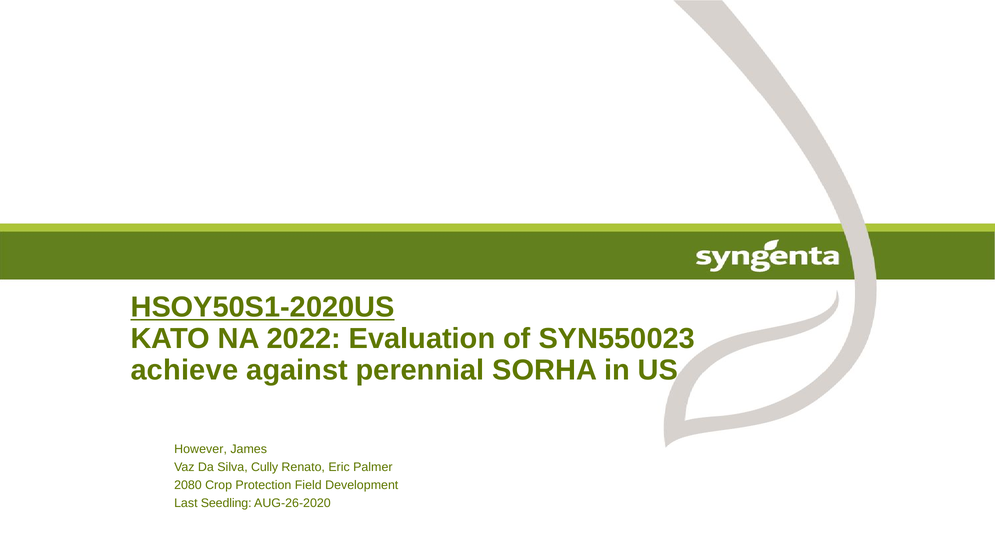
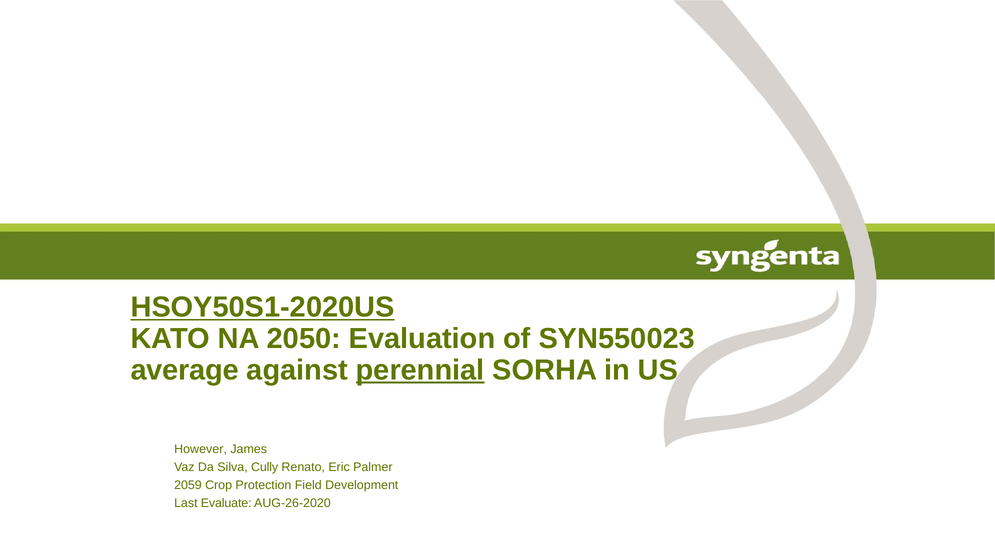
2022: 2022 -> 2050
achieve: achieve -> average
perennial underline: none -> present
2080: 2080 -> 2059
Seedling: Seedling -> Evaluate
